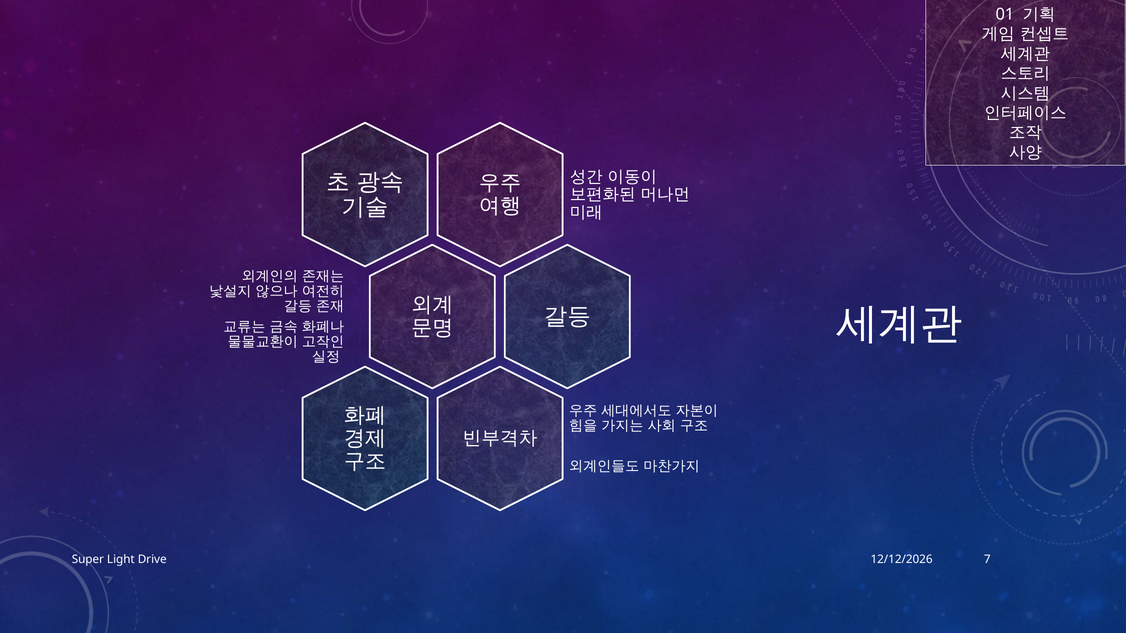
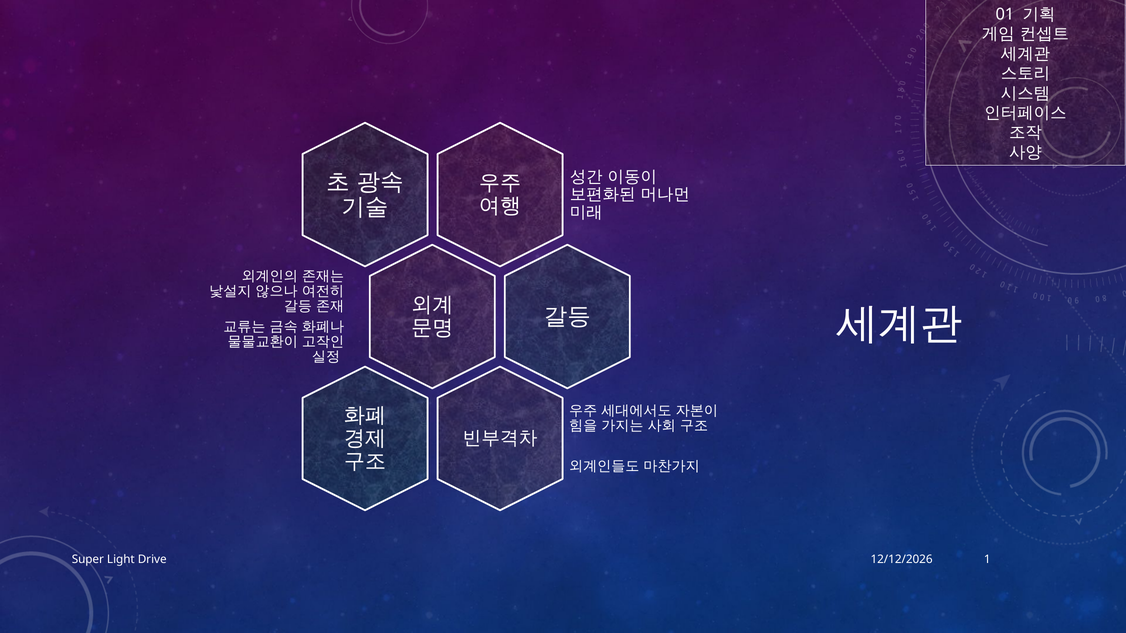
7: 7 -> 1
